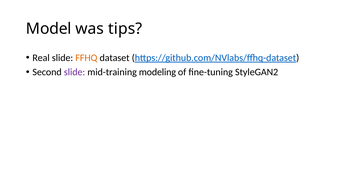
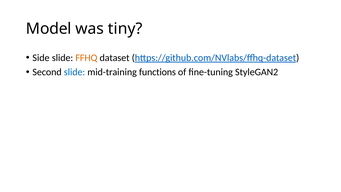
tips: tips -> tiny
Real: Real -> Side
slide at (75, 72) colour: purple -> blue
modeling: modeling -> functions
